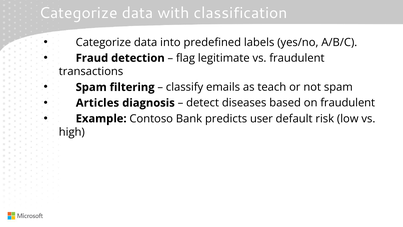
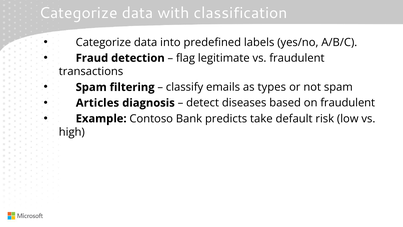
teach: teach -> types
user: user -> take
